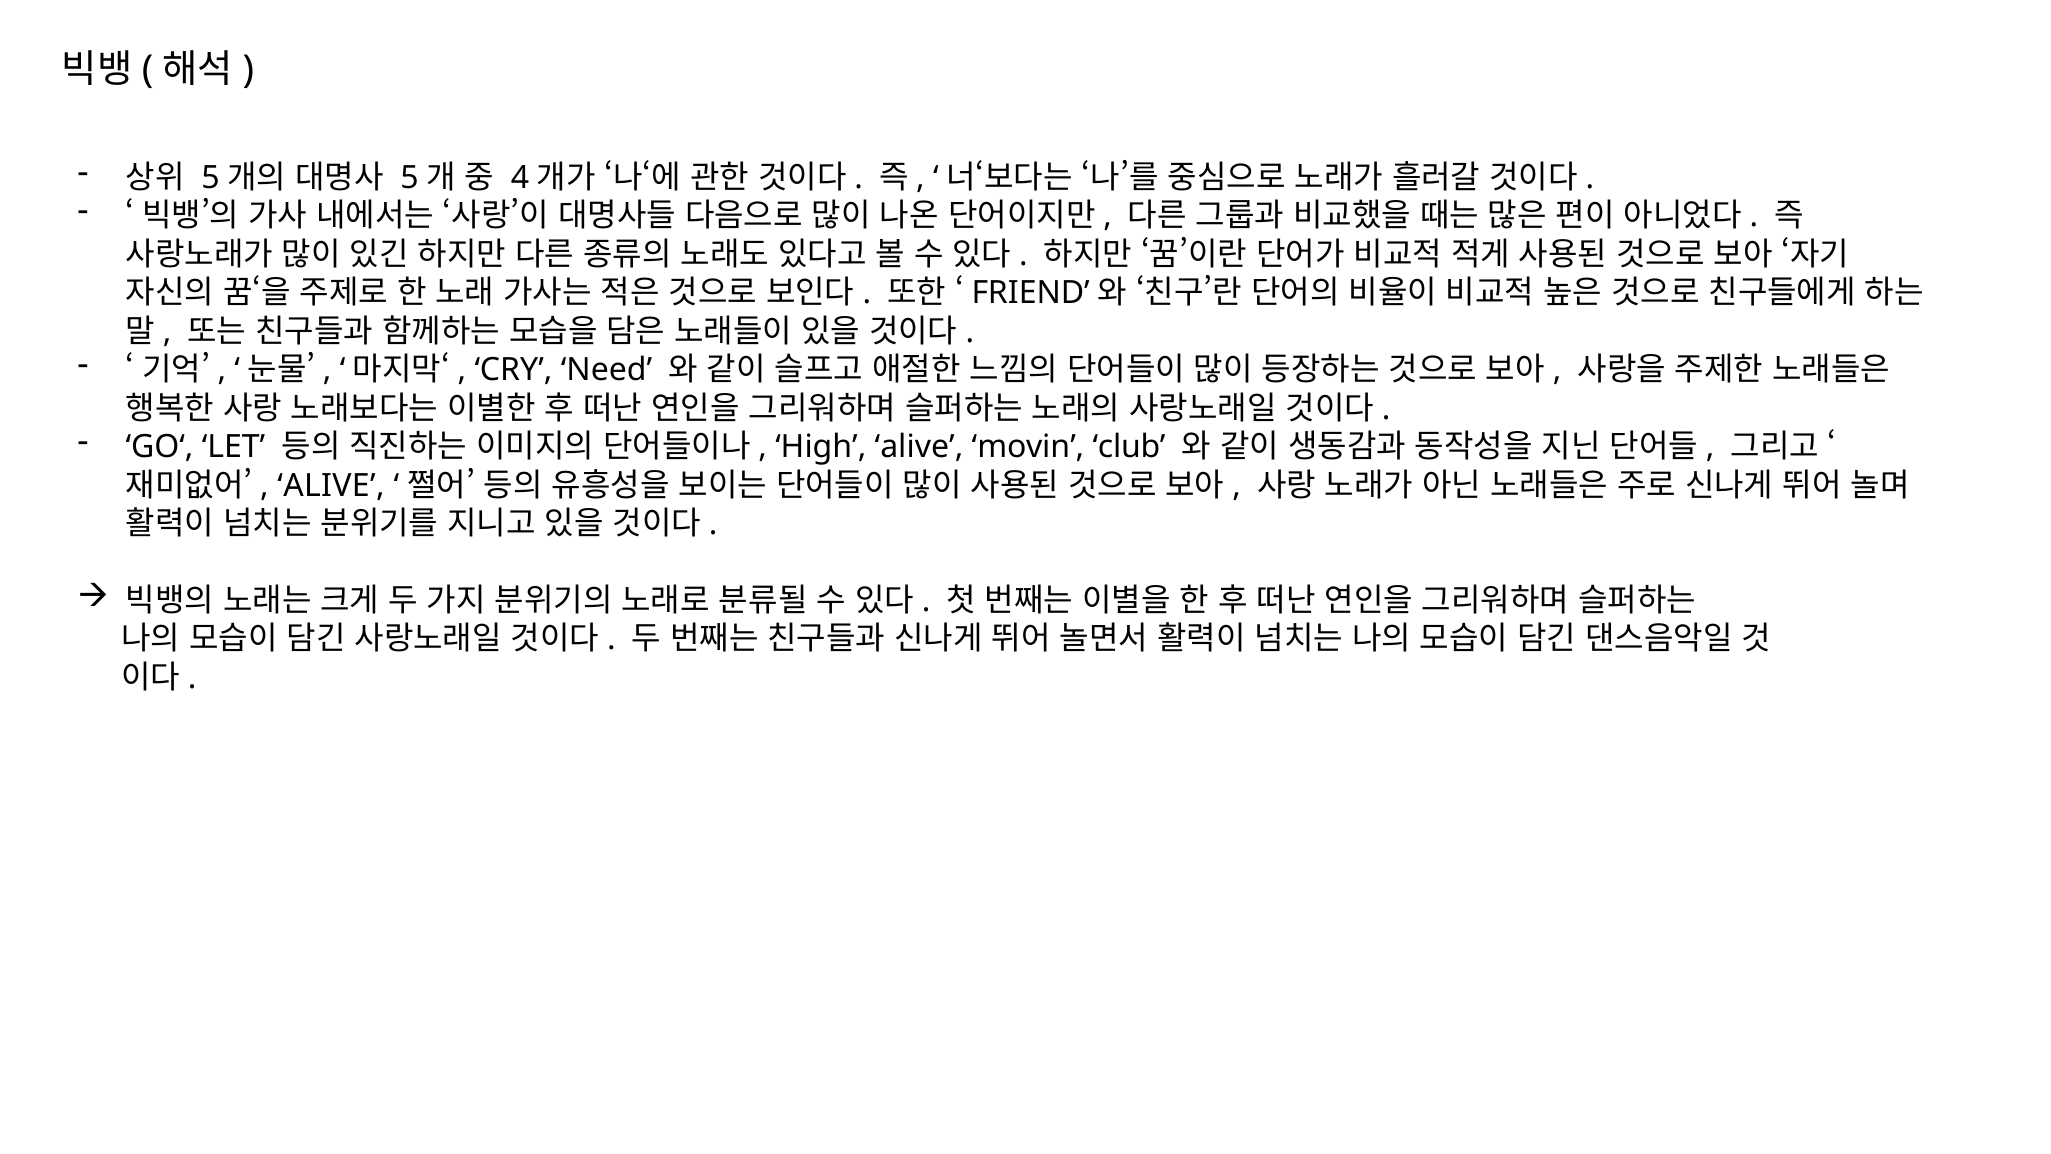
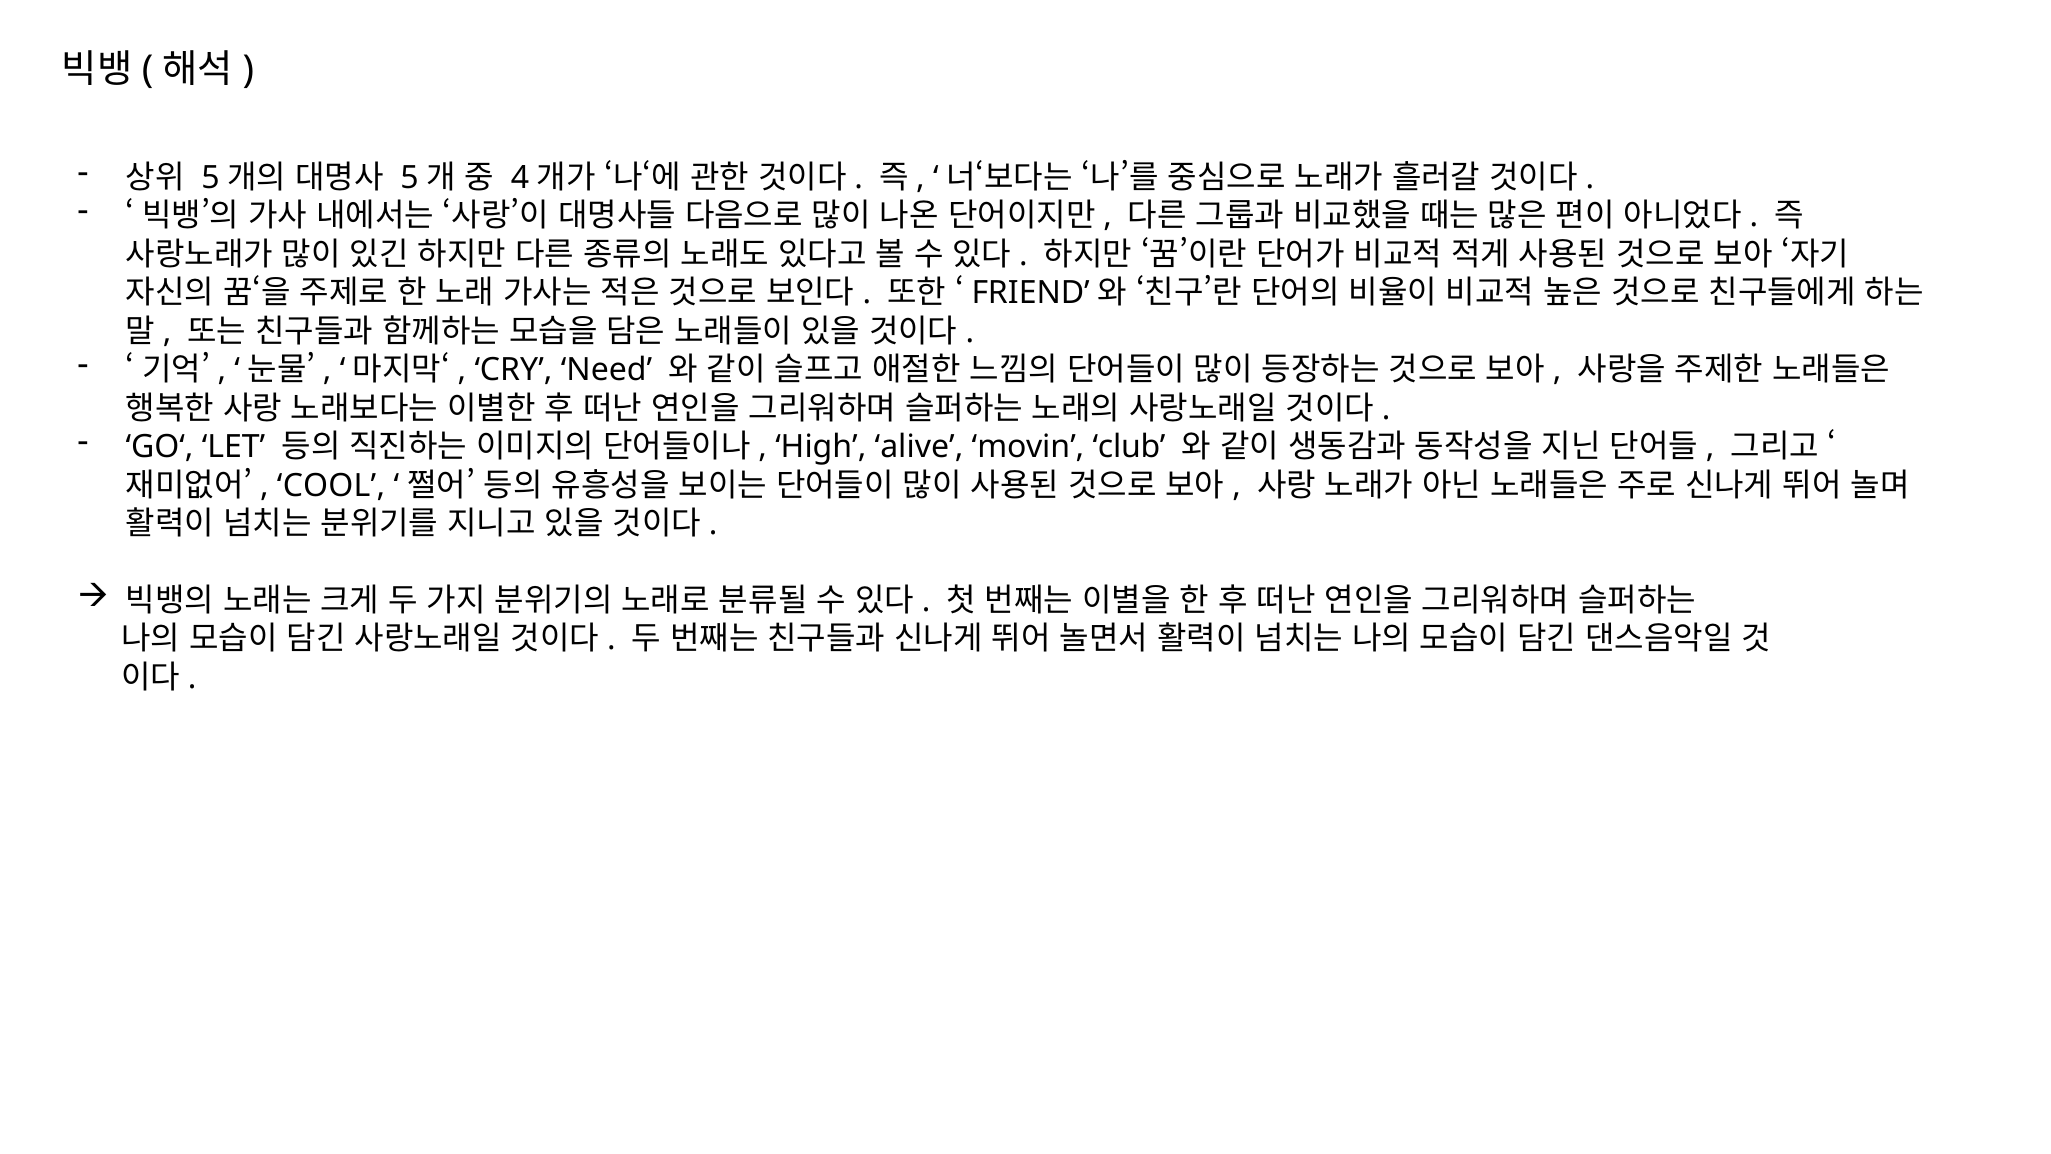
ALIVE at (331, 485): ALIVE -> COOL
